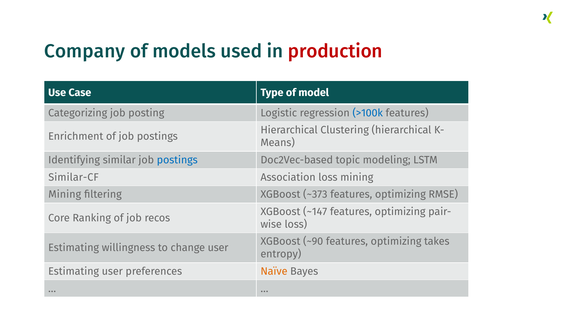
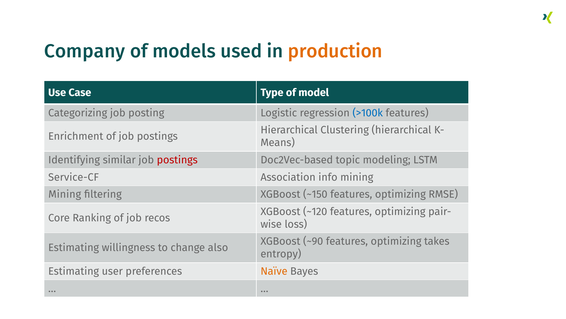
production colour: red -> orange
postings at (177, 160) colour: blue -> red
Similar-CF: Similar-CF -> Service-CF
Association loss: loss -> info
~373: ~373 -> ~150
~147: ~147 -> ~120
change user: user -> also
